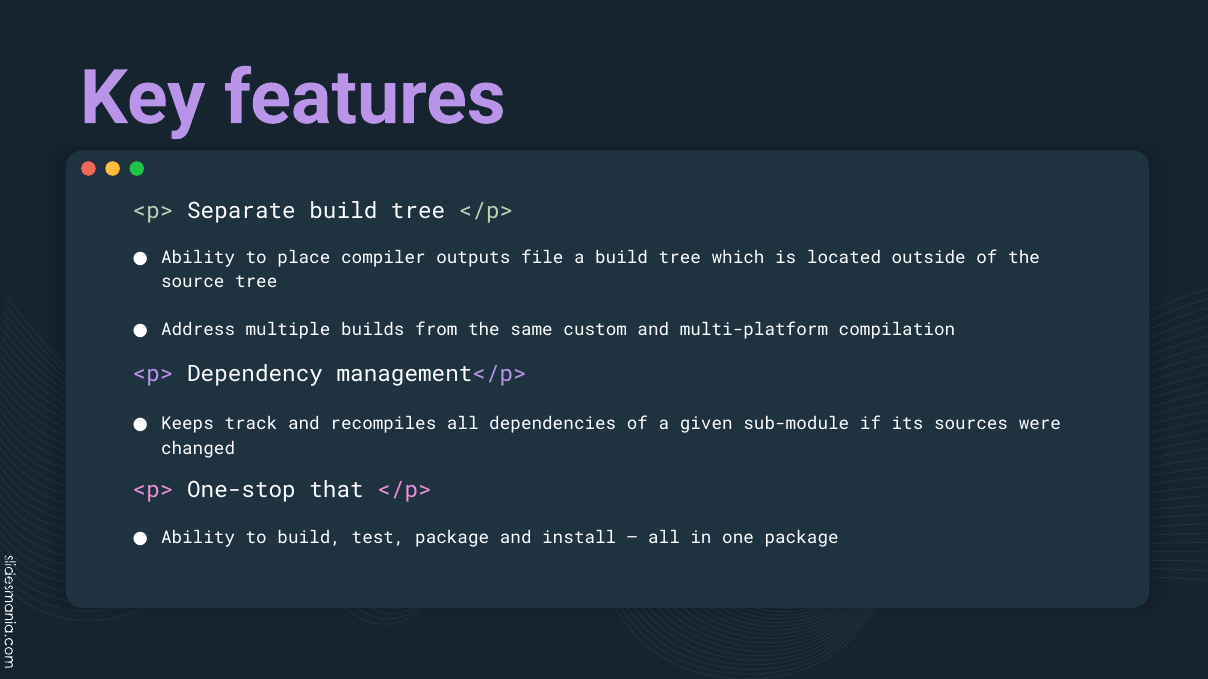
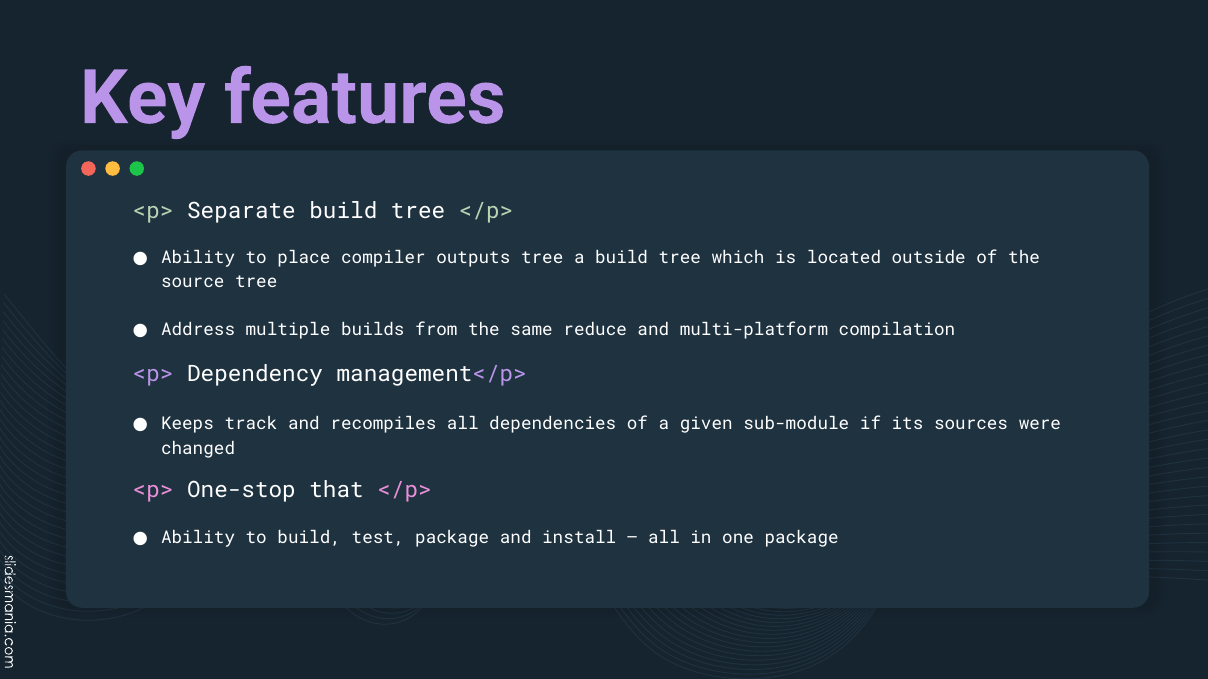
outputs file: file -> tree
custom: custom -> reduce
